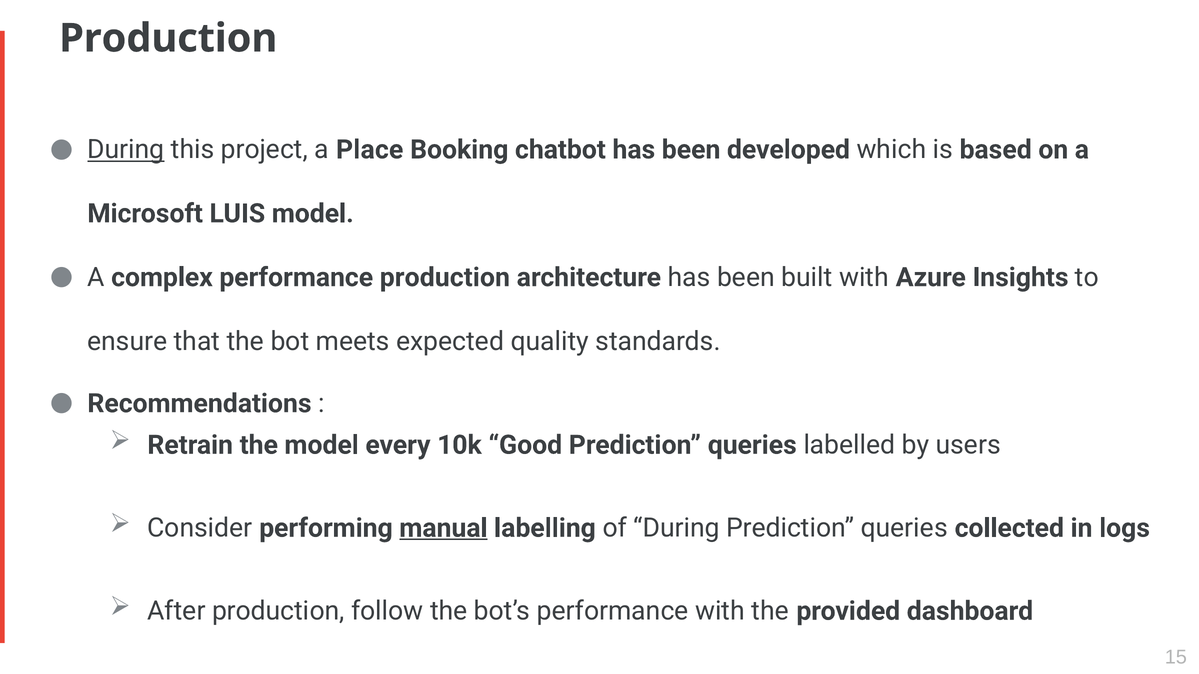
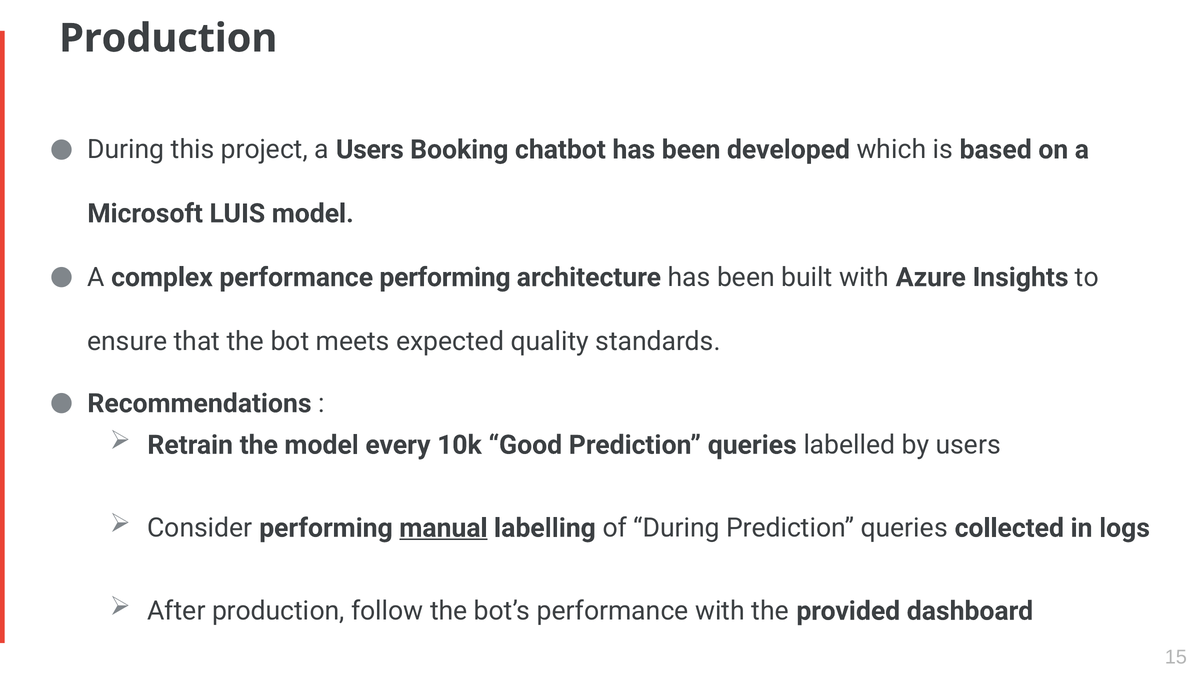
During at (126, 150) underline: present -> none
a Place: Place -> Users
performance production: production -> performing
